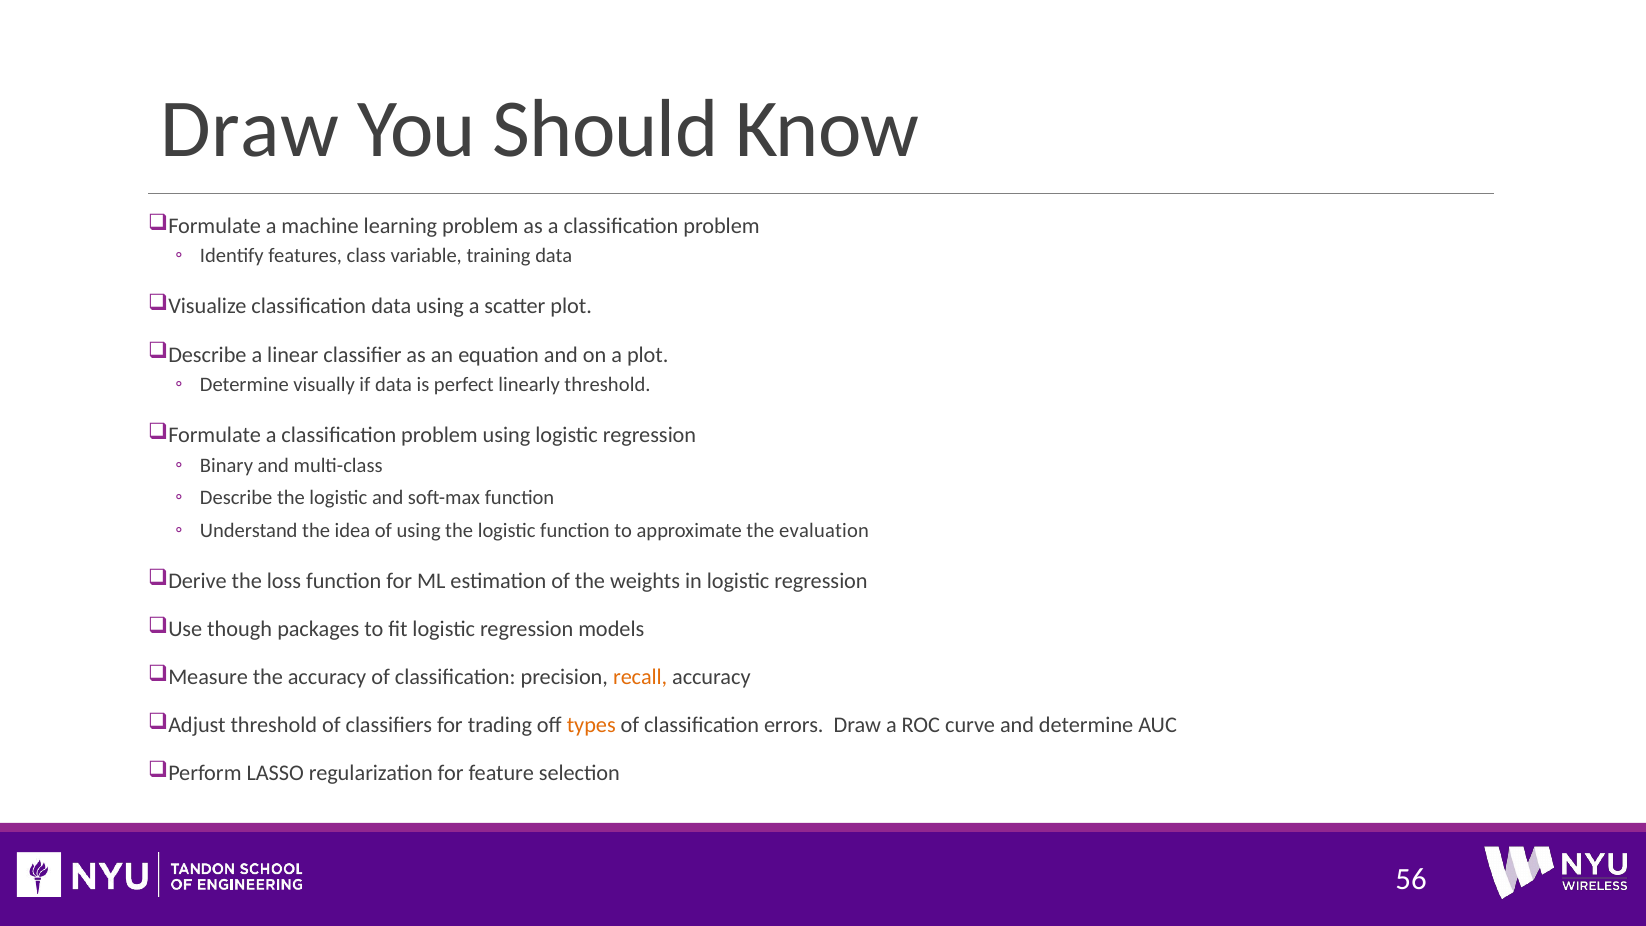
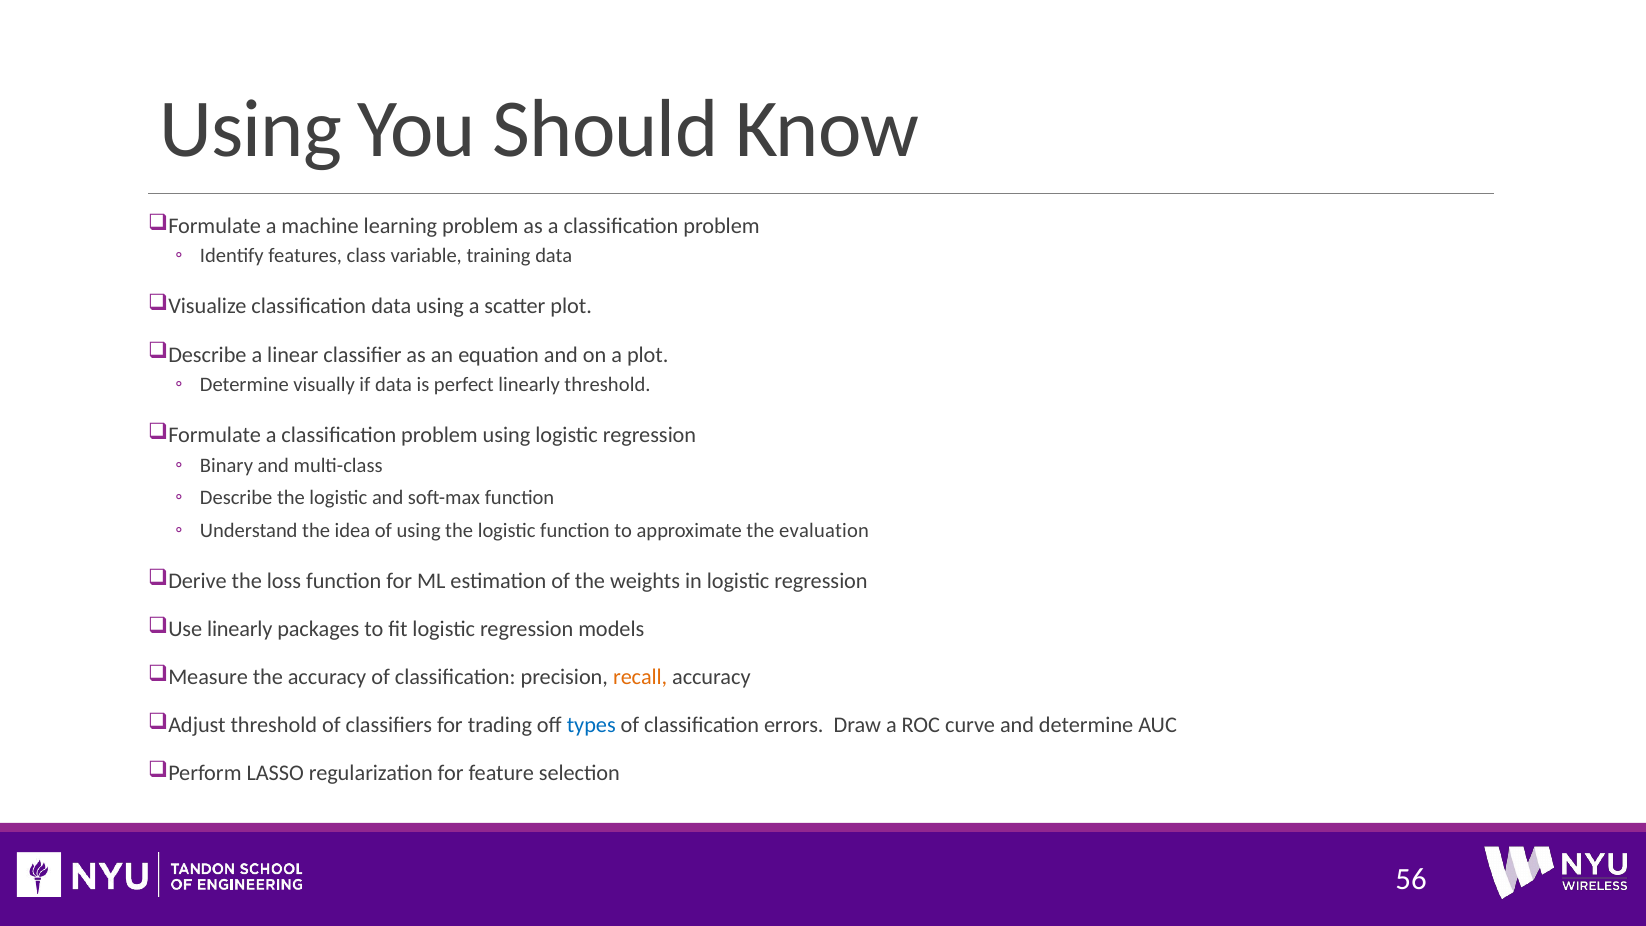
Draw at (250, 129): Draw -> Using
though at (240, 629): though -> linearly
types colour: orange -> blue
